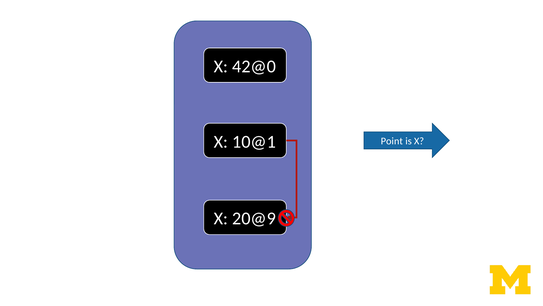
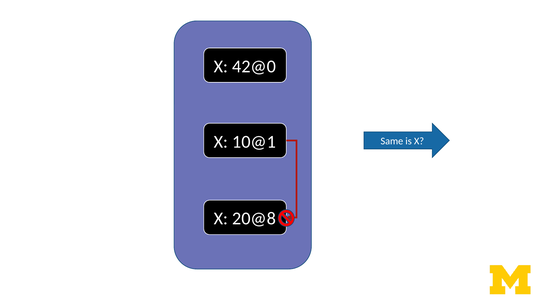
Point: Point -> Same
20@9: 20@9 -> 20@8
